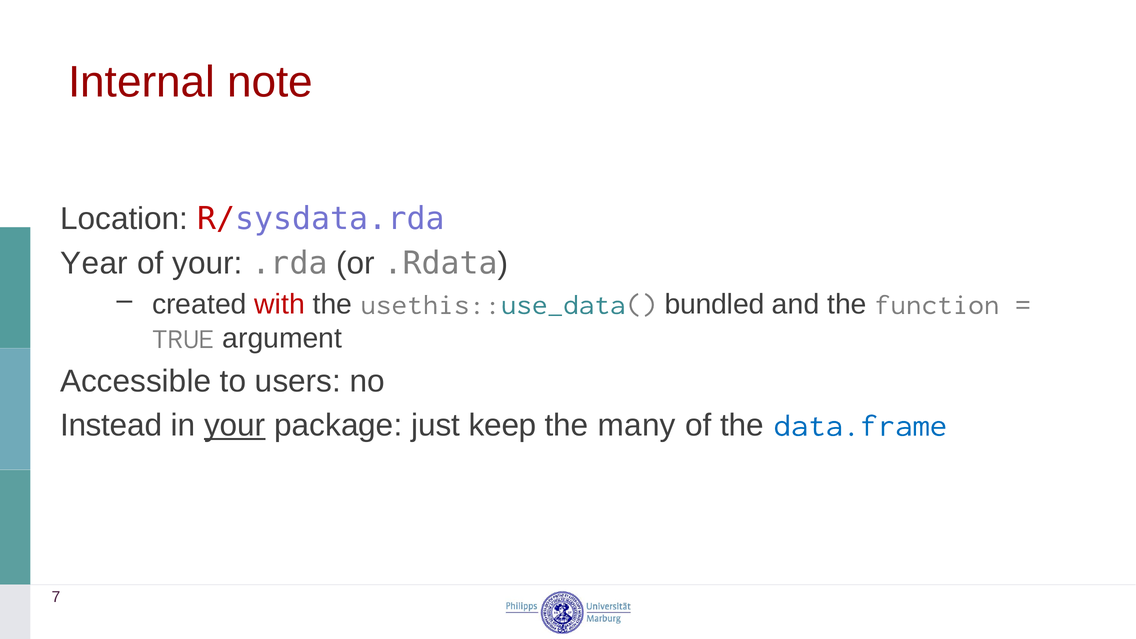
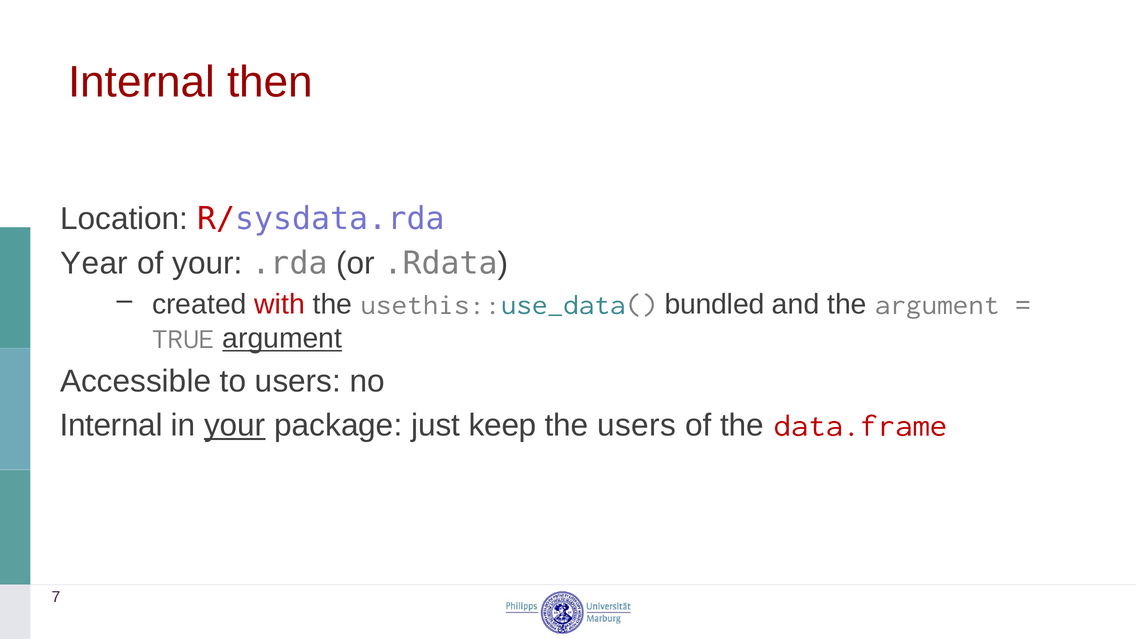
note: note -> then
the function: function -> argument
argument at (282, 339) underline: none -> present
Instead at (111, 425): Instead -> Internal
the many: many -> users
data.frame colour: blue -> red
